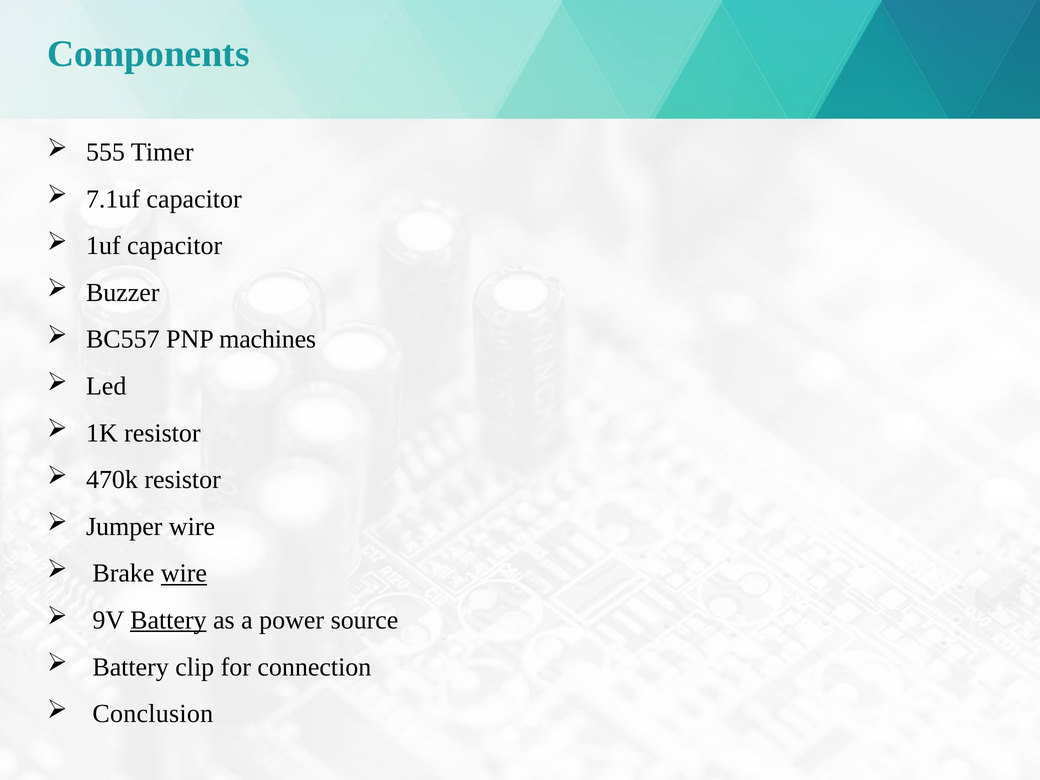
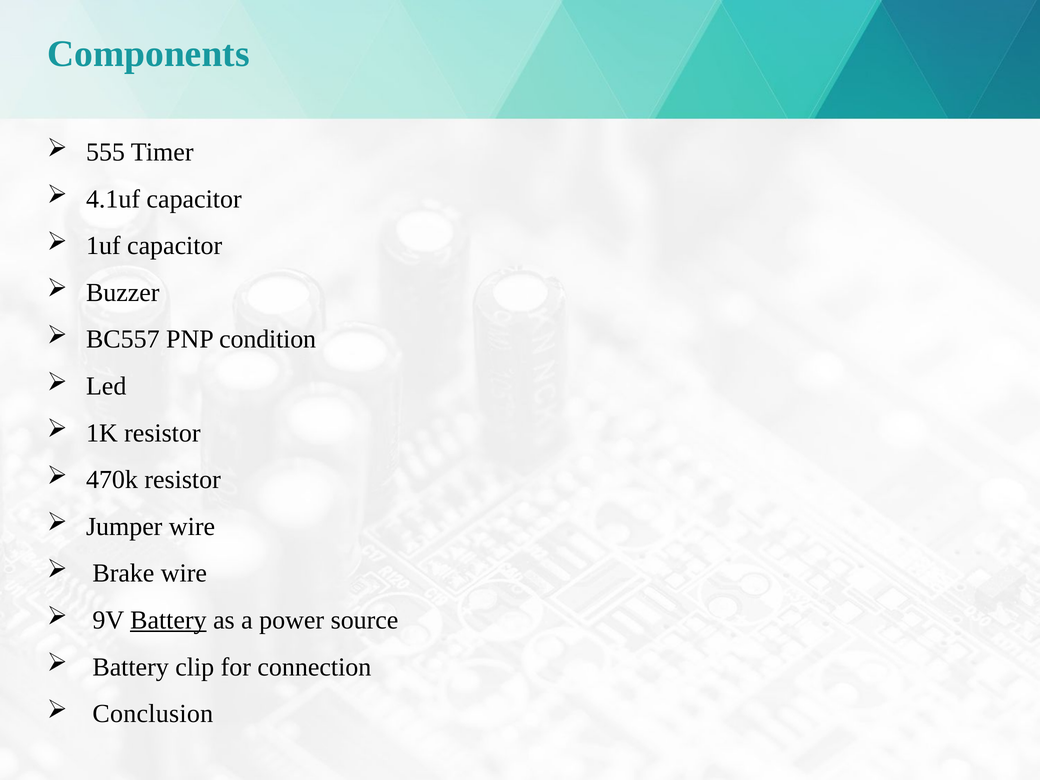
7.1uf: 7.1uf -> 4.1uf
machines: machines -> condition
wire at (184, 573) underline: present -> none
